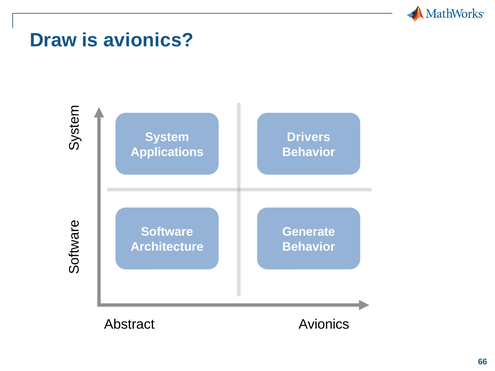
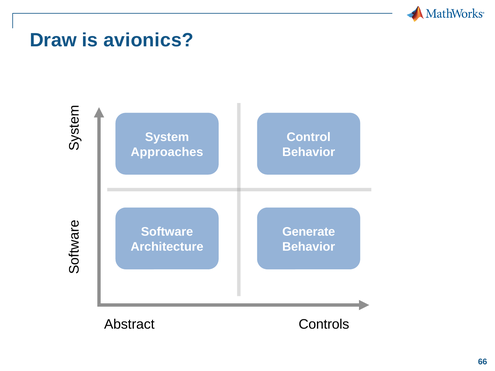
Drivers: Drivers -> Control
Applications: Applications -> Approaches
Abstract Avionics: Avionics -> Controls
